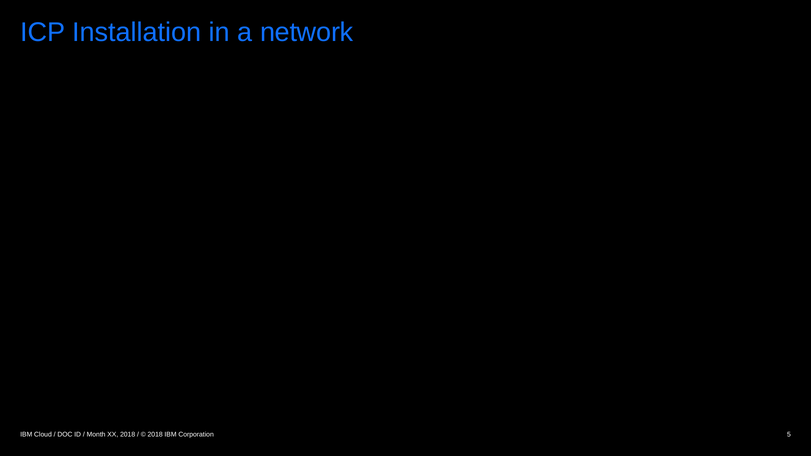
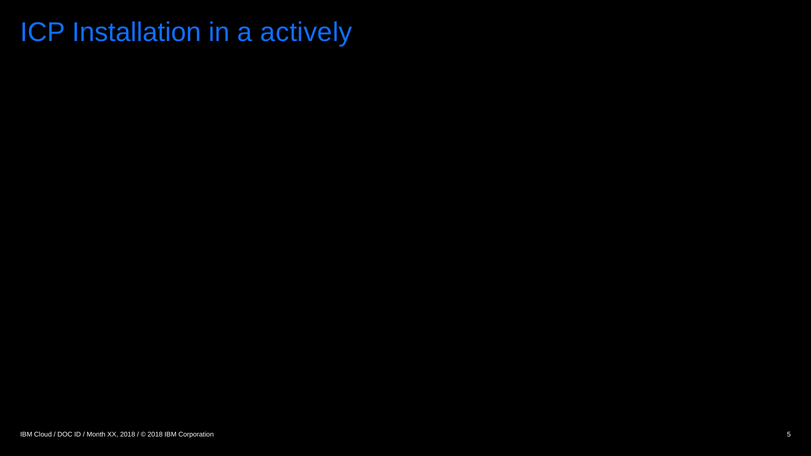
network: network -> actively
